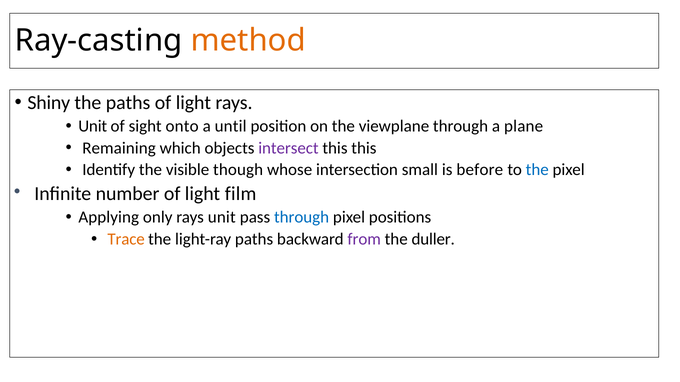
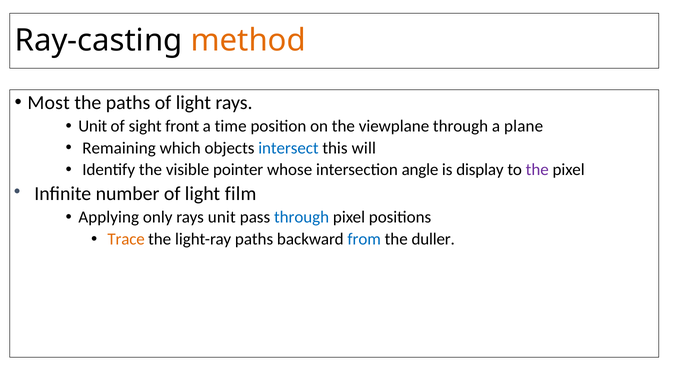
Shiny: Shiny -> Most
onto: onto -> front
until: until -> time
intersect colour: purple -> blue
this this: this -> will
though: though -> pointer
small: small -> angle
before: before -> display
the at (537, 170) colour: blue -> purple
from colour: purple -> blue
